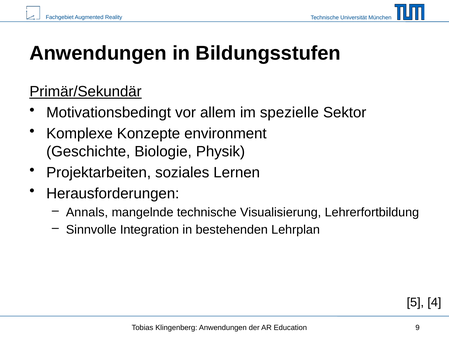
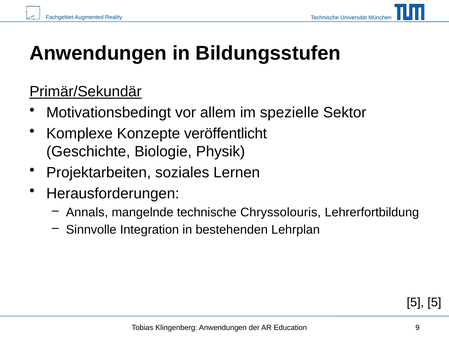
environment: environment -> veröffentlicht
Visualisierung: Visualisierung -> Chryssolouris
5 4: 4 -> 5
